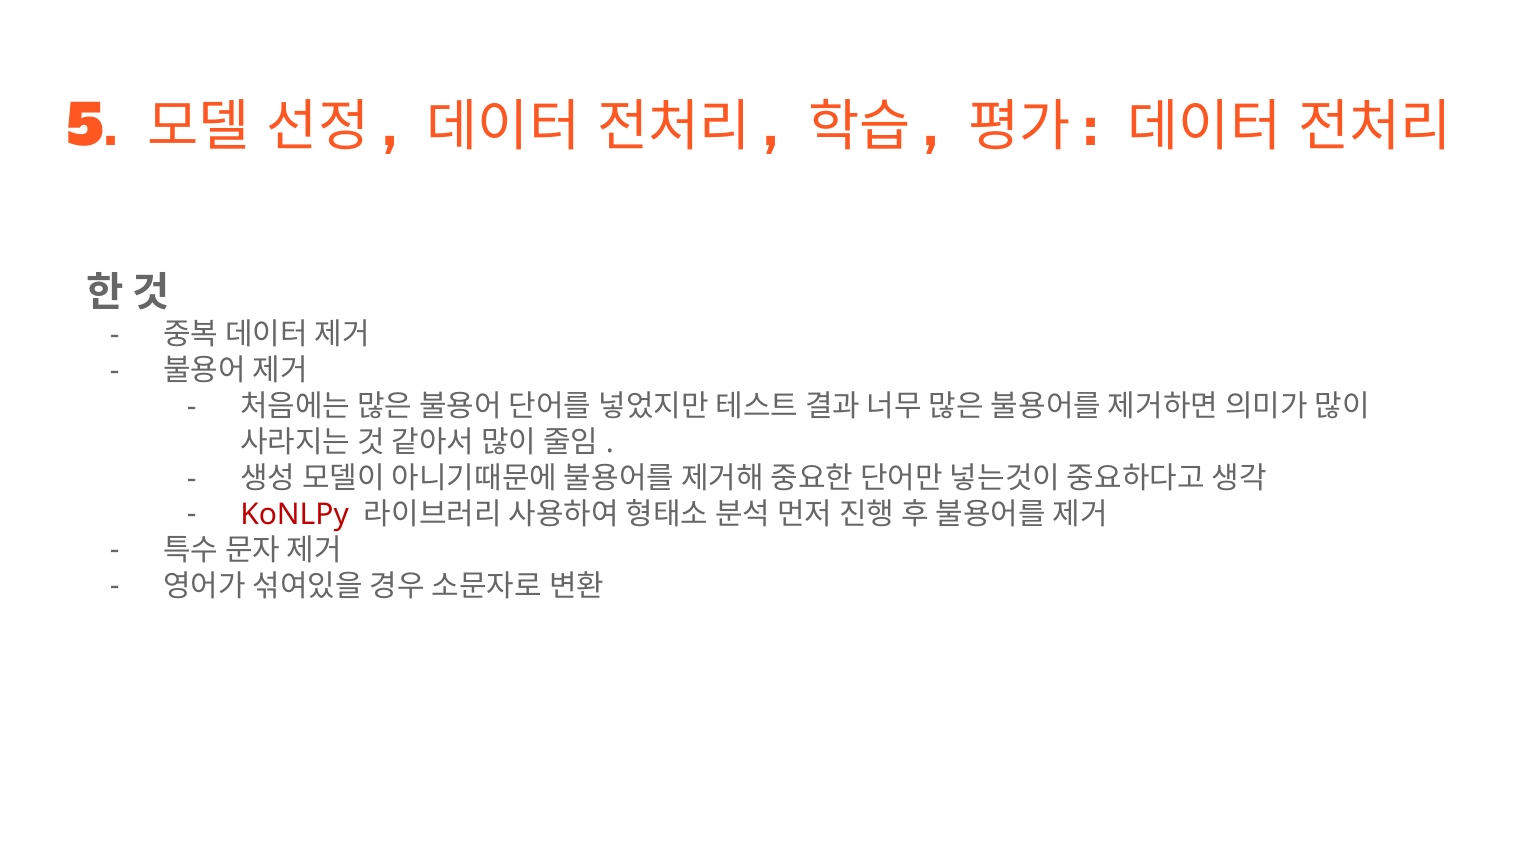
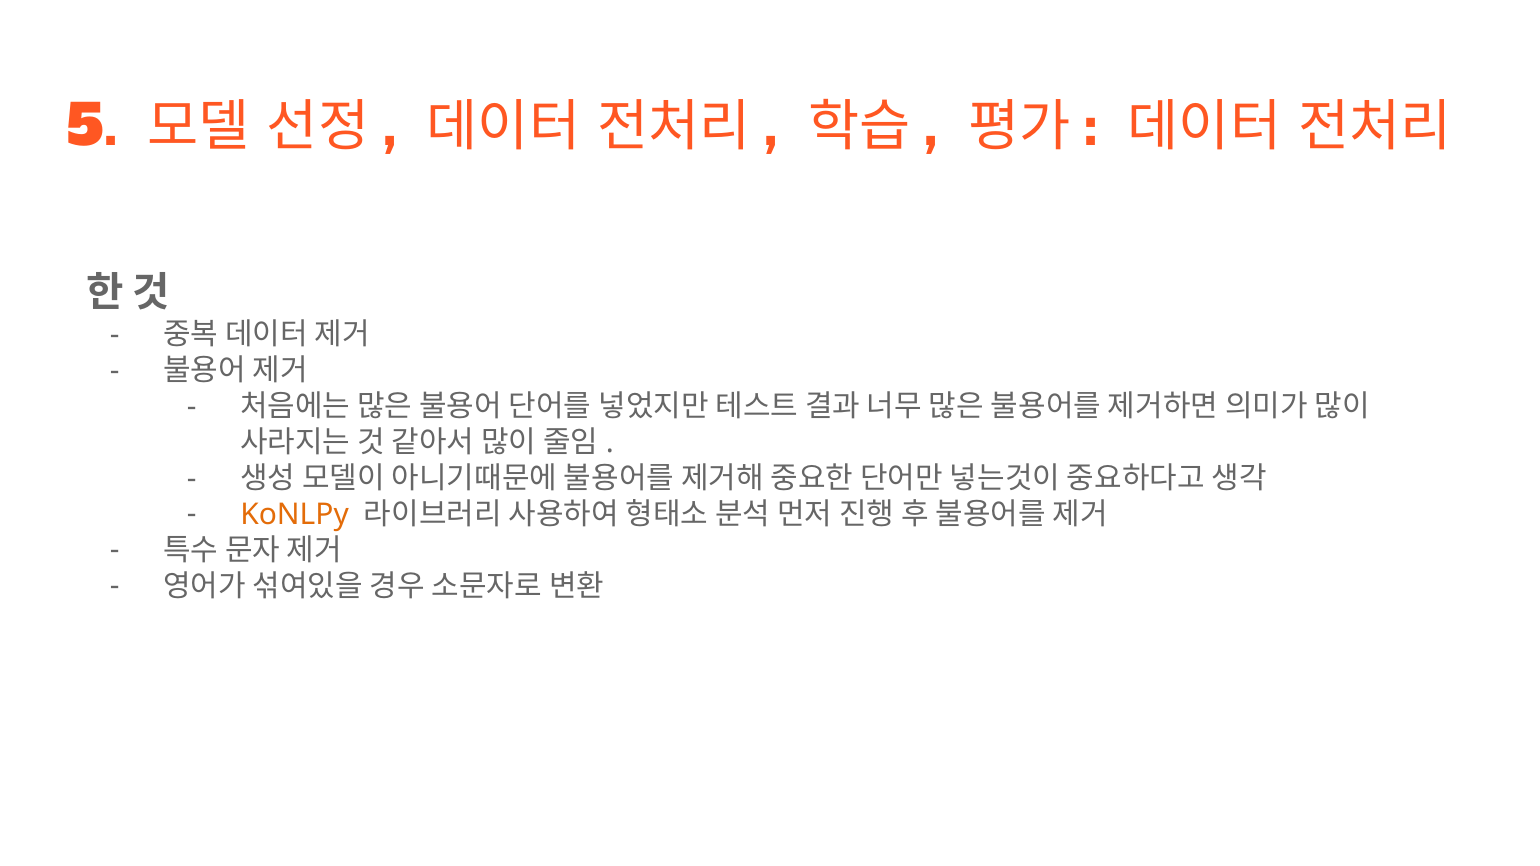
KoNLPy colour: red -> orange
